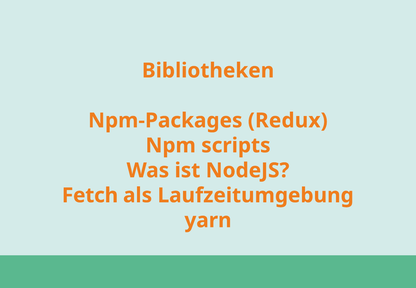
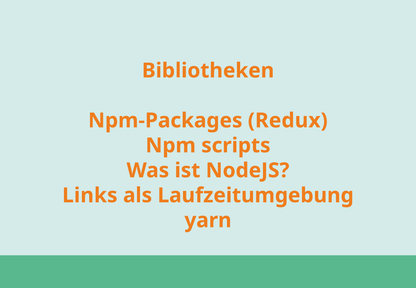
Fetch: Fetch -> Links
